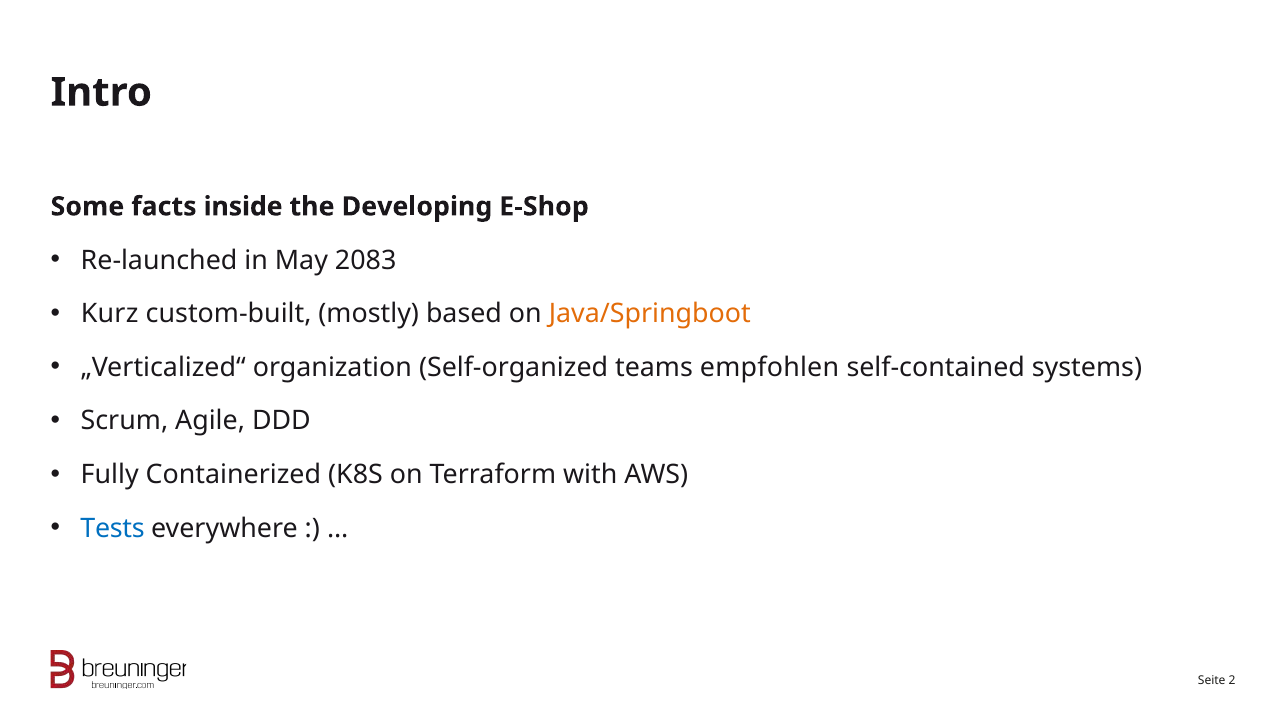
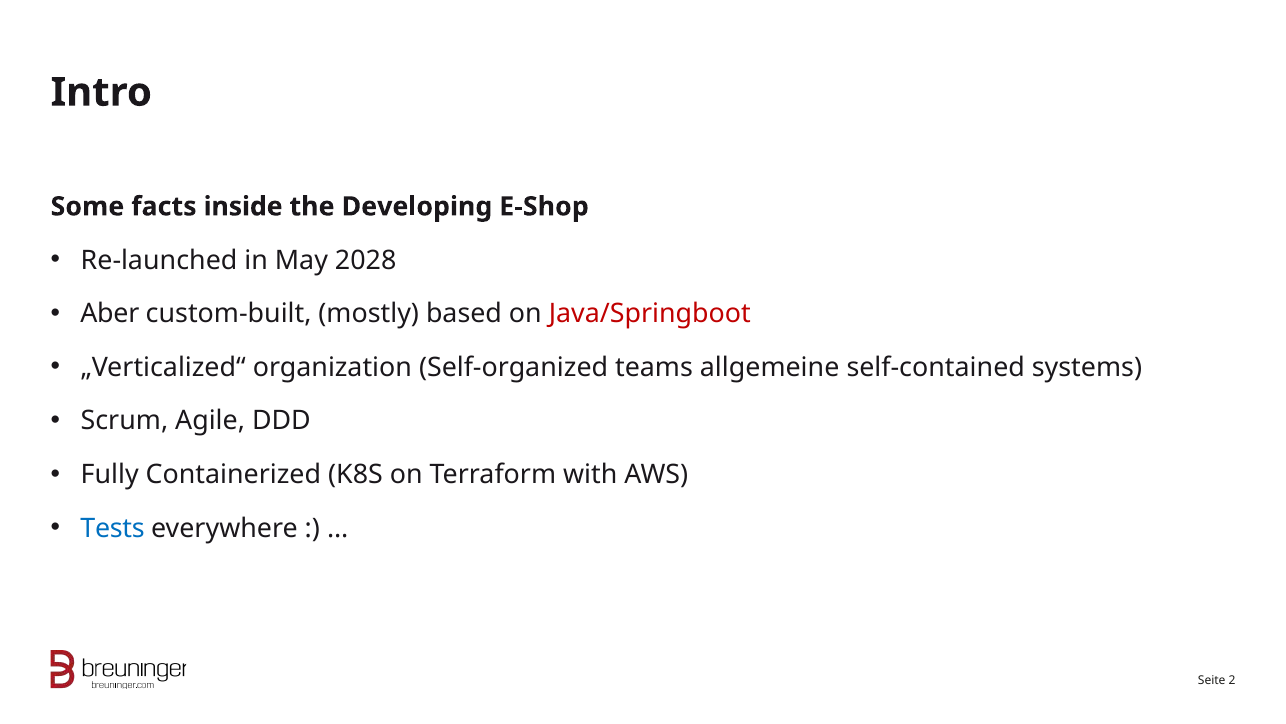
2083: 2083 -> 2028
Kurz: Kurz -> Aber
Java/Springboot colour: orange -> red
empfohlen: empfohlen -> allgemeine
